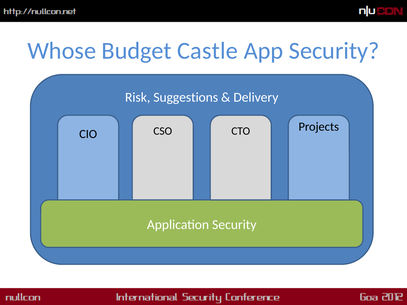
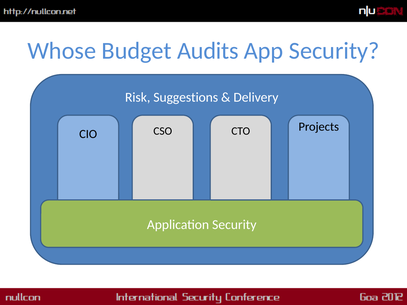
Castle: Castle -> Audits
